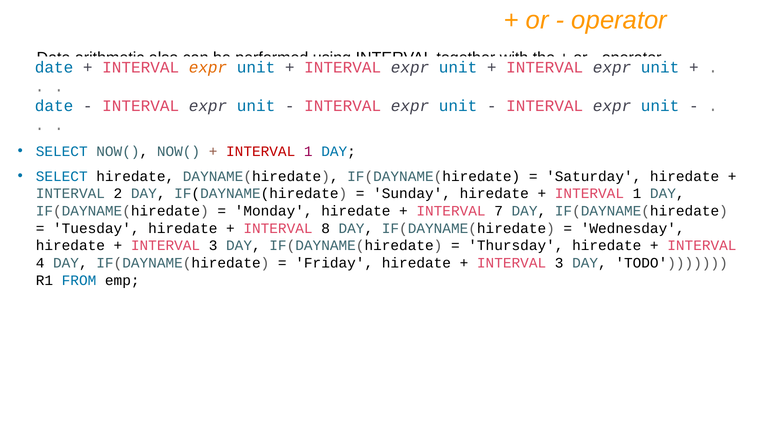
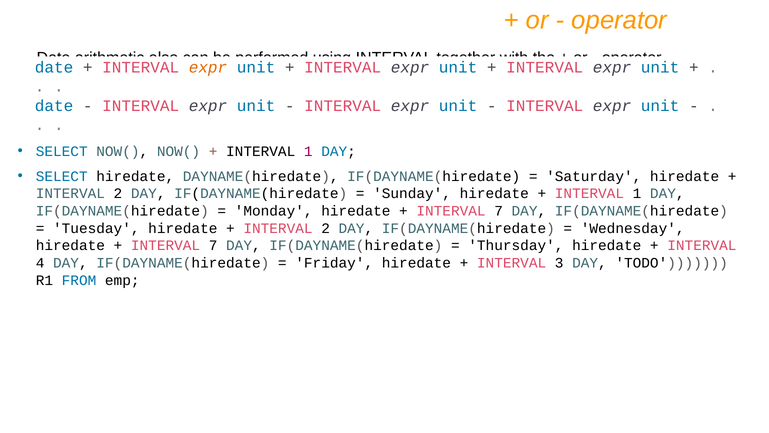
INTERVAL at (261, 151) colour: red -> black
8 at (326, 228): 8 -> 2
3 at (213, 245): 3 -> 7
